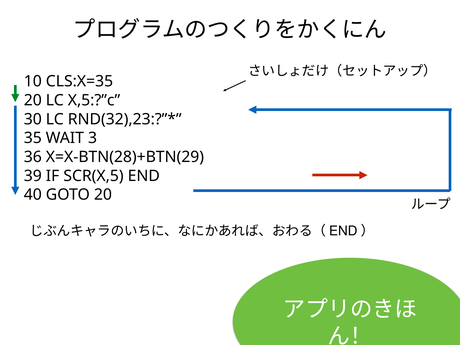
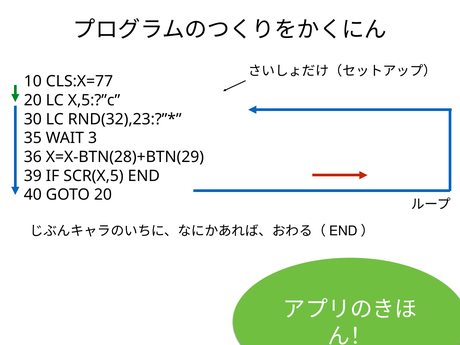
CLS:X=35: CLS:X=35 -> CLS:X=77
